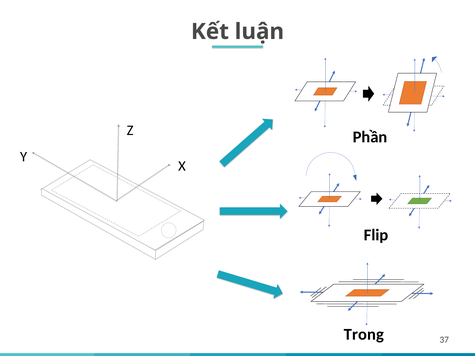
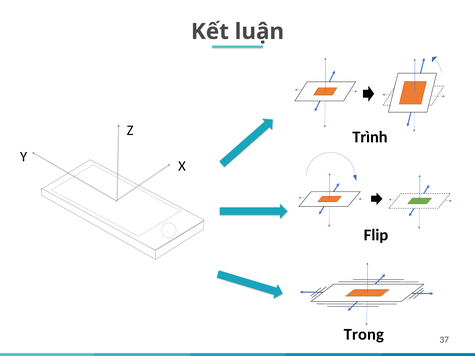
Phần: Phần -> Trình
